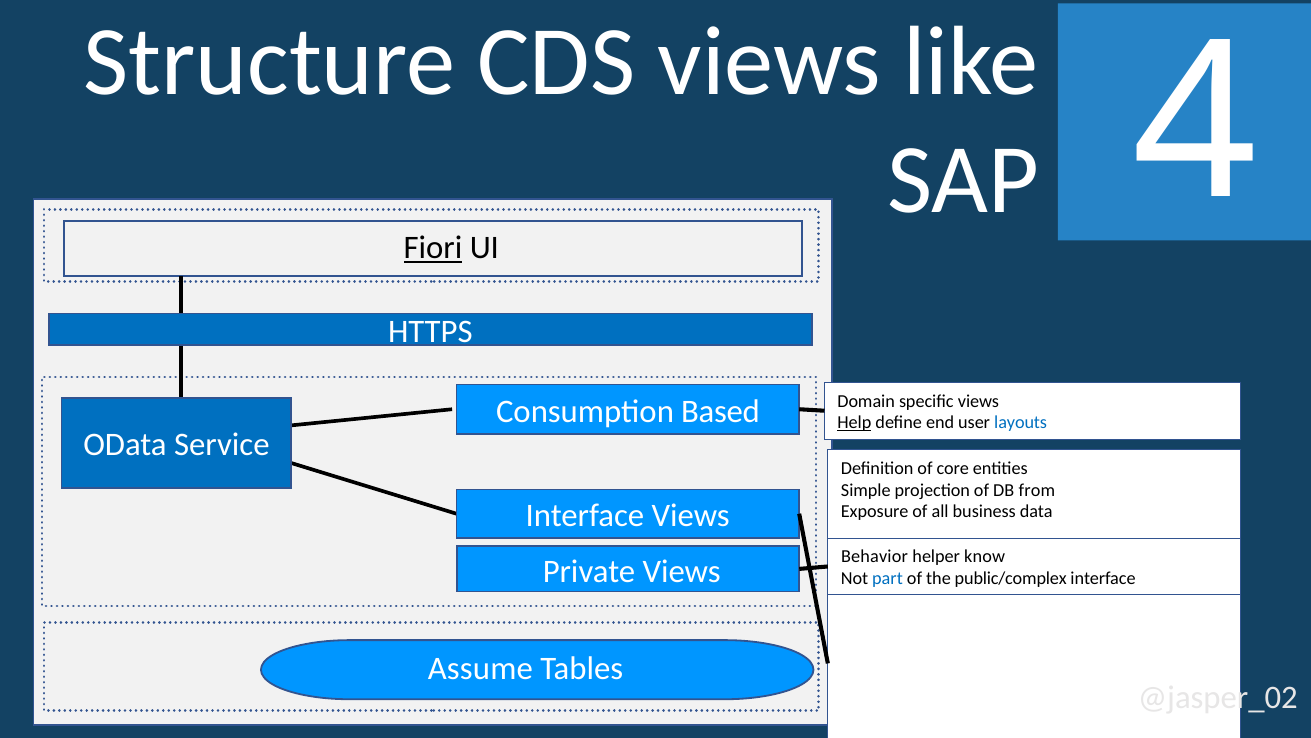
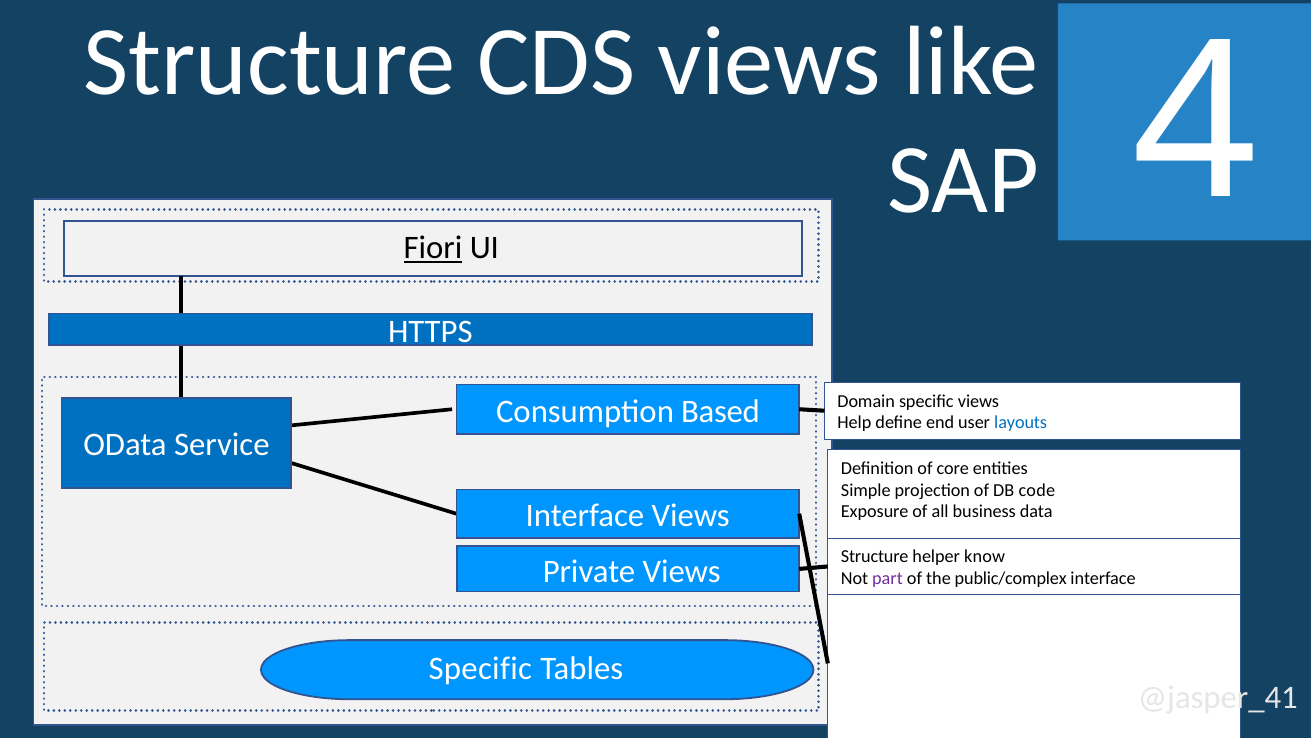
Help underline: present -> none
from: from -> code
Behavior at (875, 556): Behavior -> Structure
part colour: blue -> purple
Assume at (480, 668): Assume -> Specific
@jasper_02: @jasper_02 -> @jasper_41
